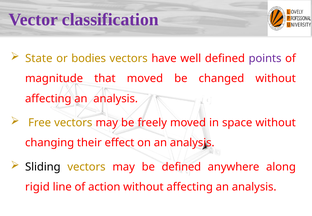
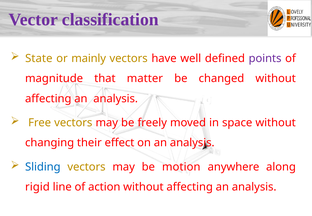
bodies: bodies -> mainly
that moved: moved -> matter
Sliding colour: black -> blue
be defined: defined -> motion
